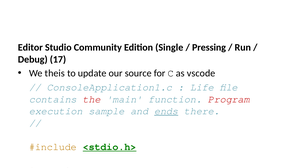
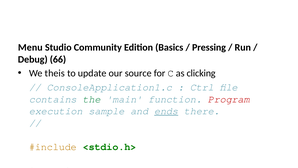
Editor: Editor -> Menu
Single: Single -> Basics
17: 17 -> 66
vscode: vscode -> clicking
Life: Life -> Ctrl
the colour: red -> green
<stdio.h> underline: present -> none
